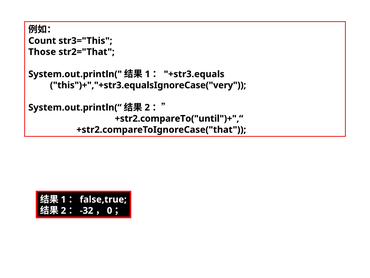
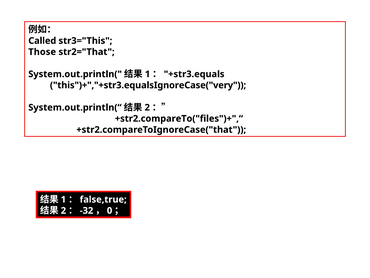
Count: Count -> Called
+str2.compareTo("until")+",“: +str2.compareTo("until")+",“ -> +str2.compareTo("files")+",“
